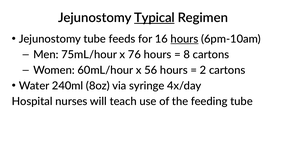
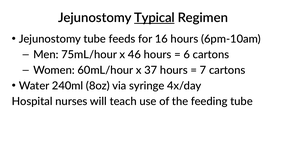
hours at (184, 39) underline: present -> none
76: 76 -> 46
8: 8 -> 6
56: 56 -> 37
2: 2 -> 7
